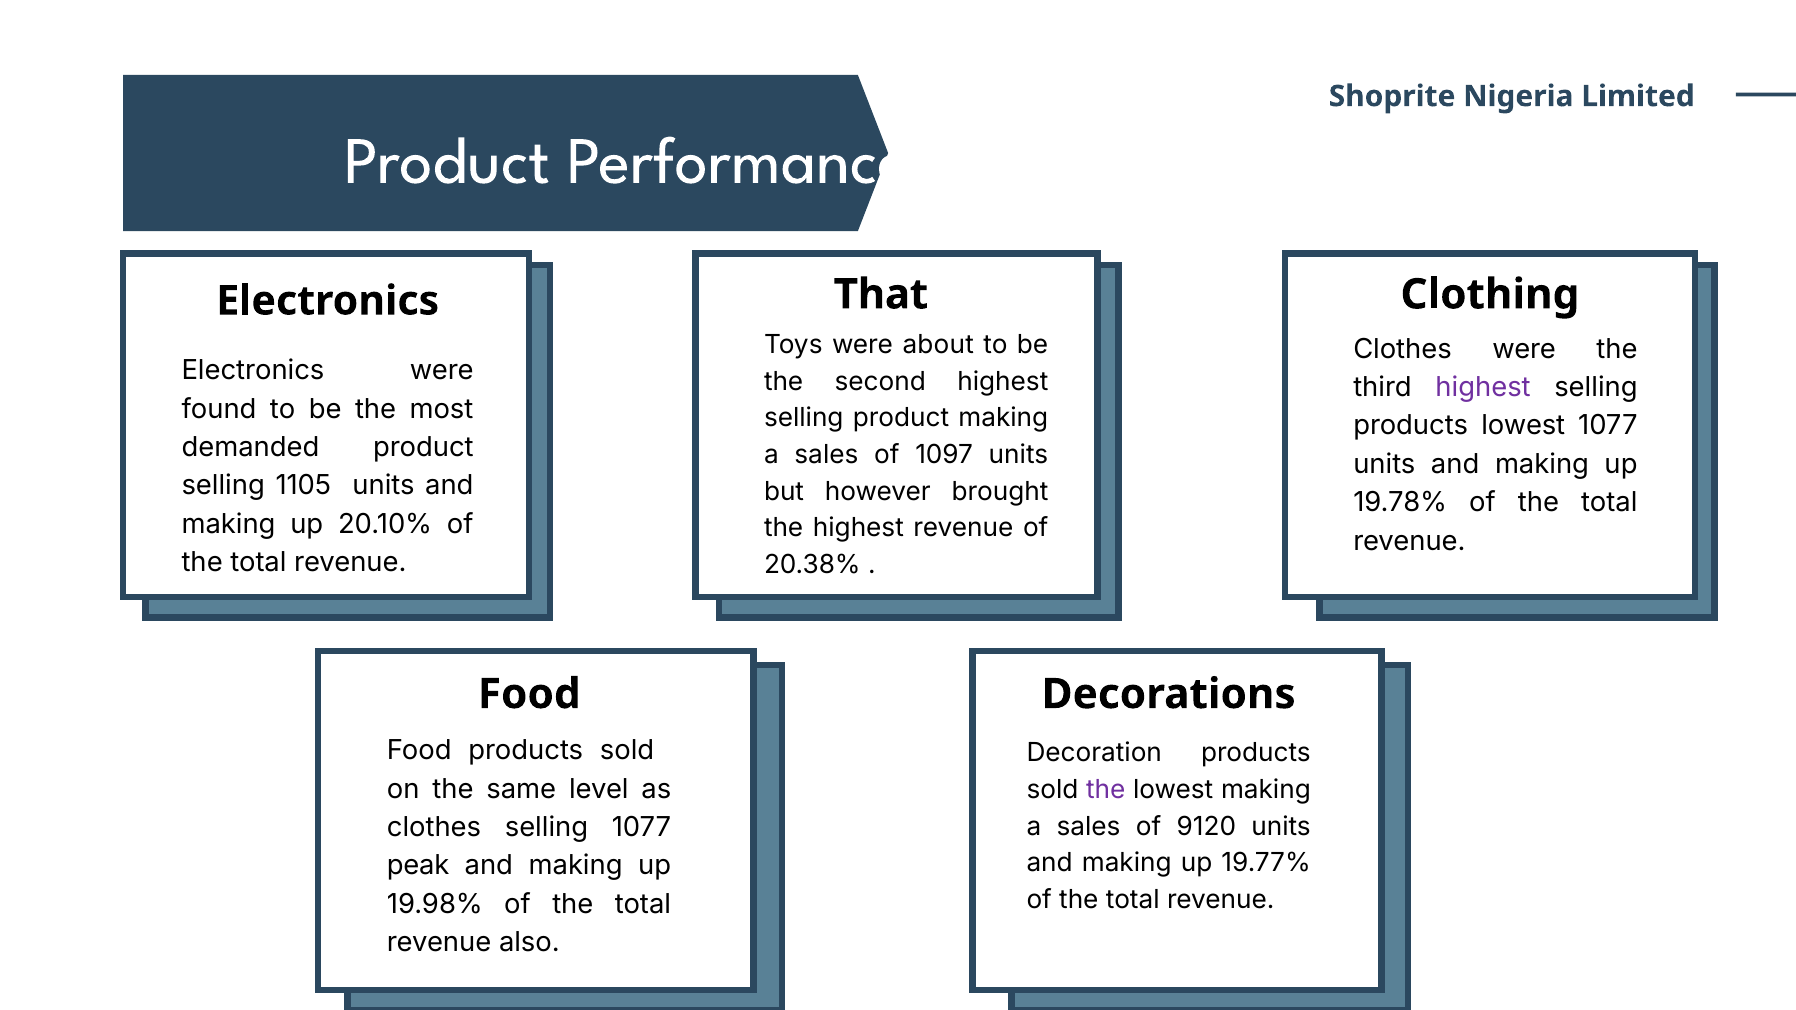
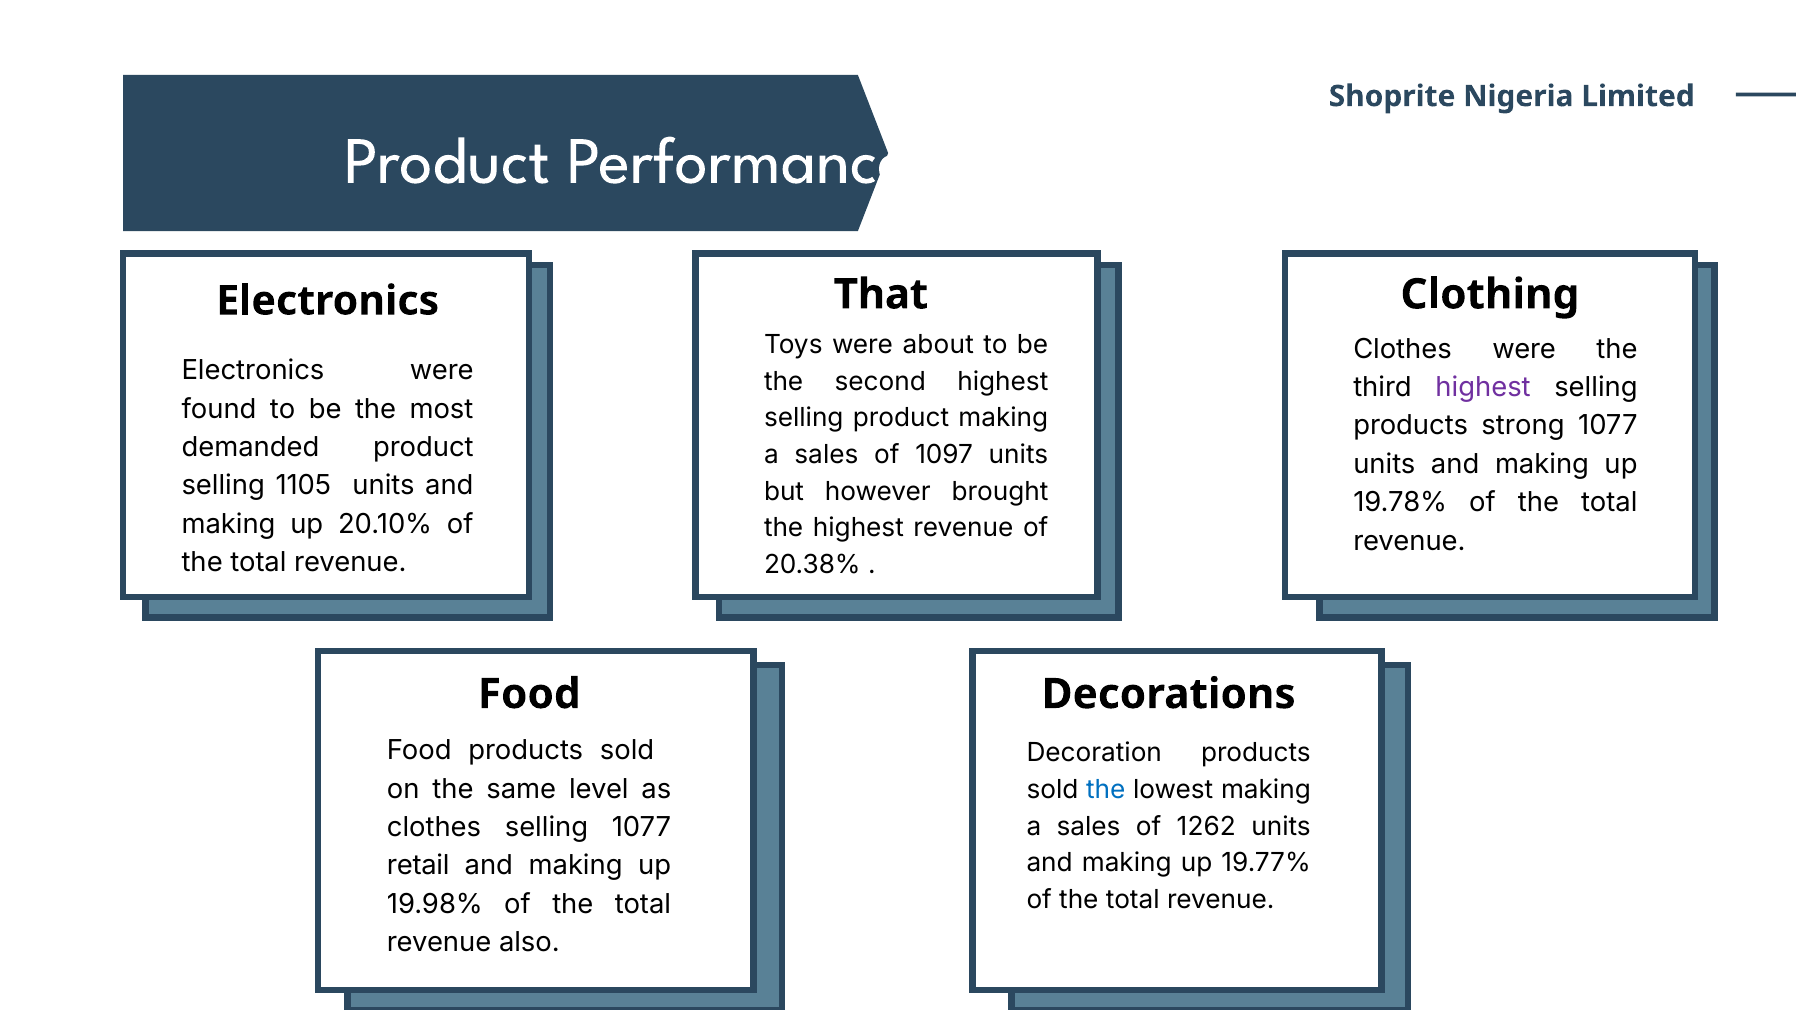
products lowest: lowest -> strong
the at (1106, 790) colour: purple -> blue
9120: 9120 -> 1262
peak: peak -> retail
